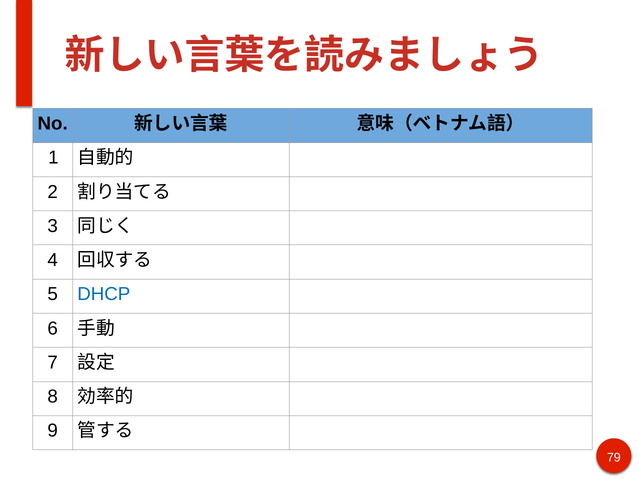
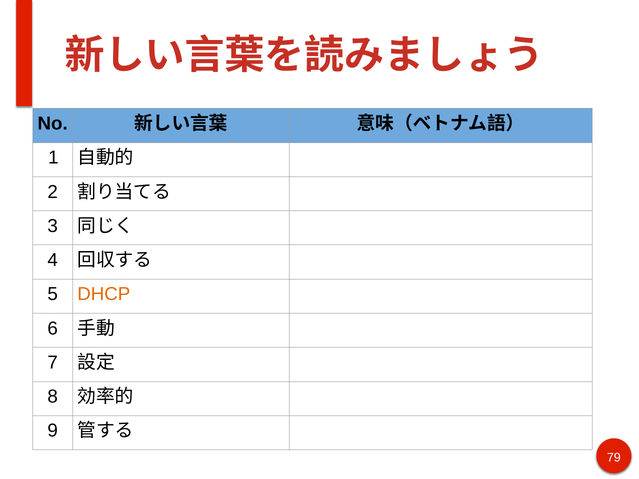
DHCP colour: blue -> orange
